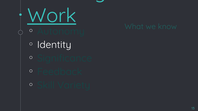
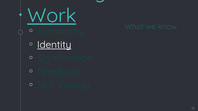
Identity underline: none -> present
